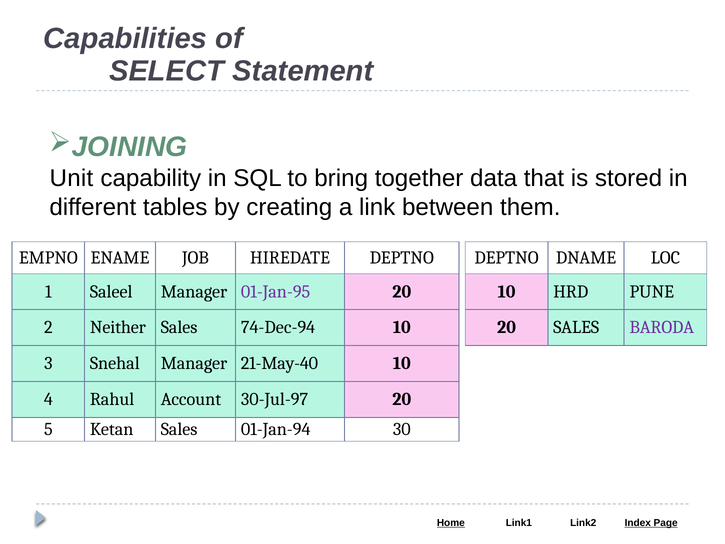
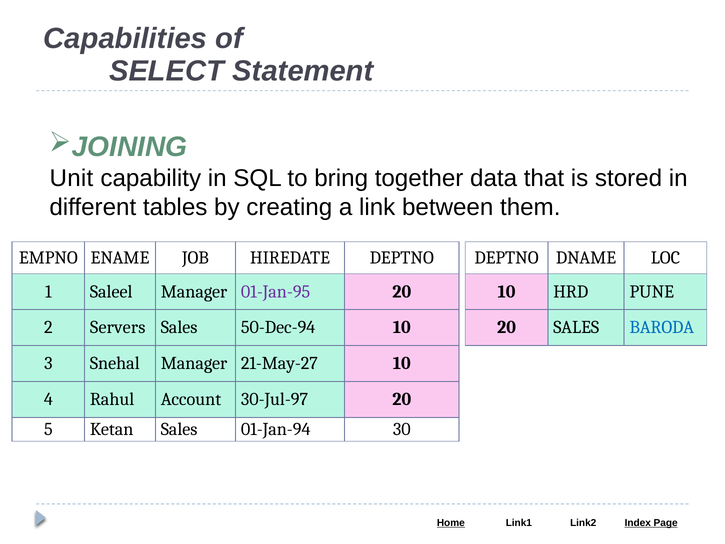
Neither: Neither -> Servers
74-Dec-94: 74-Dec-94 -> 50-Dec-94
BARODA colour: purple -> blue
21-May-40: 21-May-40 -> 21-May-27
